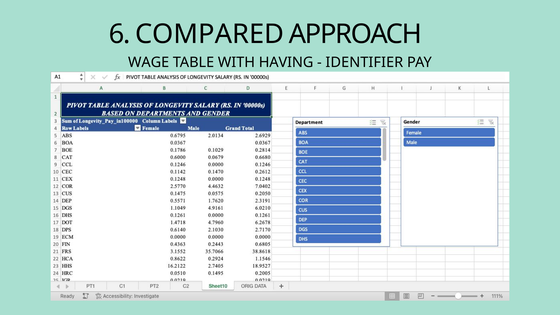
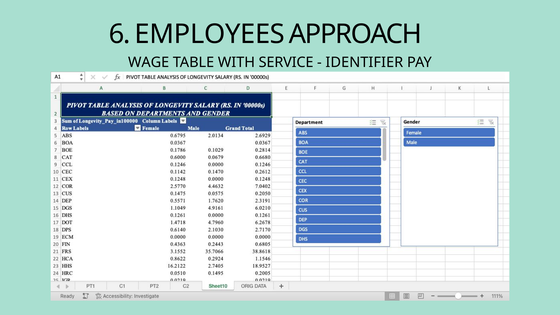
COMPARED: COMPARED -> EMPLOYEES
HAVING: HAVING -> SERVICE
